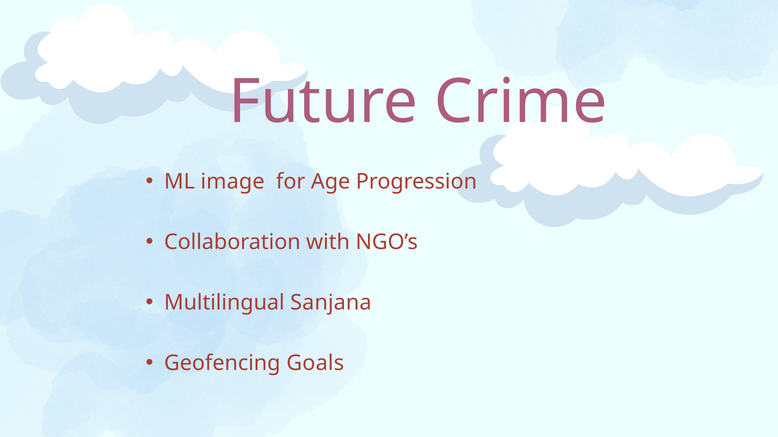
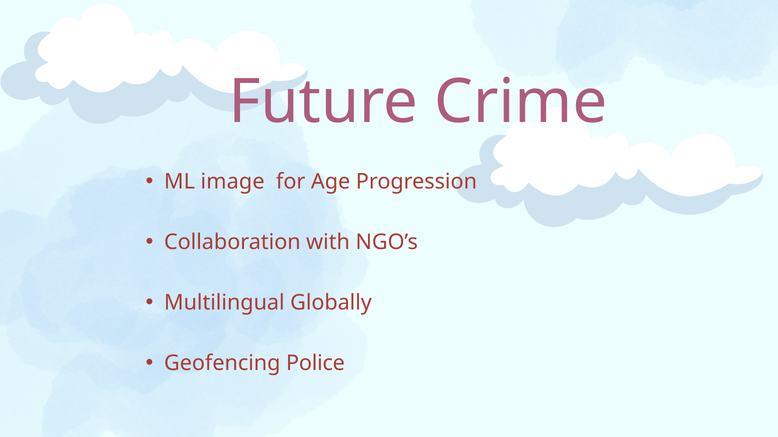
Sanjana: Sanjana -> Globally
Goals: Goals -> Police
